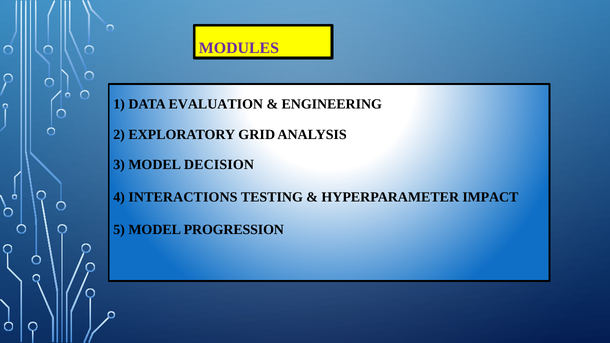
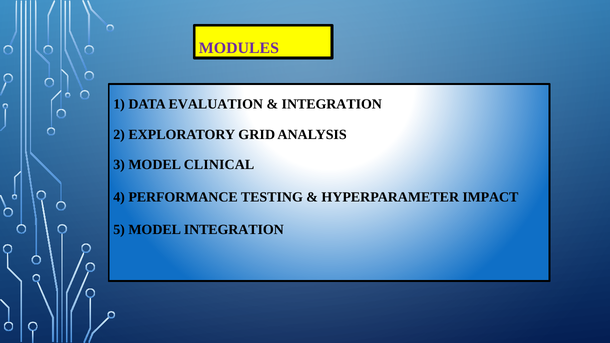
ENGINEERING at (332, 104): ENGINEERING -> INTEGRATION
DECISION: DECISION -> CLINICAL
INTERACTIONS: INTERACTIONS -> PERFORMANCE
MODEL PROGRESSION: PROGRESSION -> INTEGRATION
